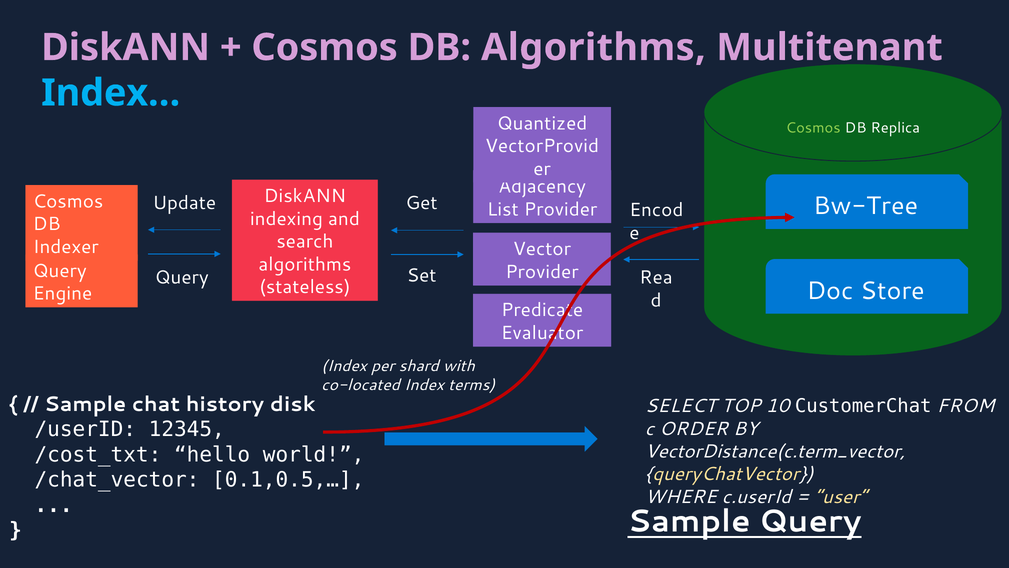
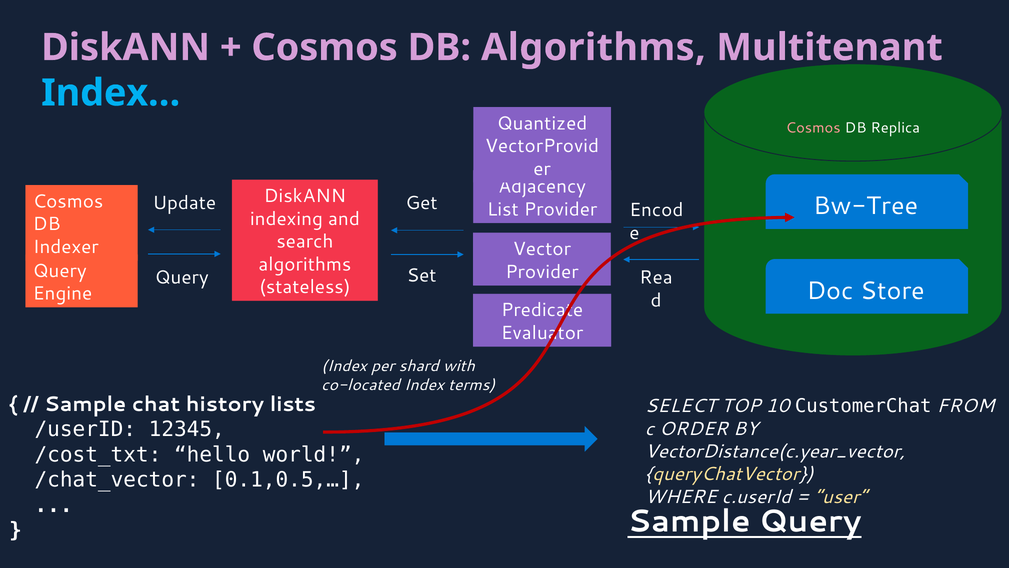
Cosmos at (813, 128) colour: light green -> pink
disk: disk -> lists
VectorDistance(c.term_vector: VectorDistance(c.term_vector -> VectorDistance(c.year_vector
